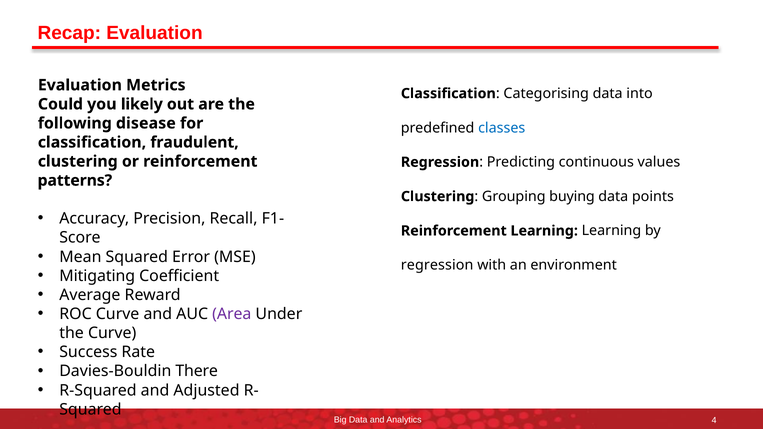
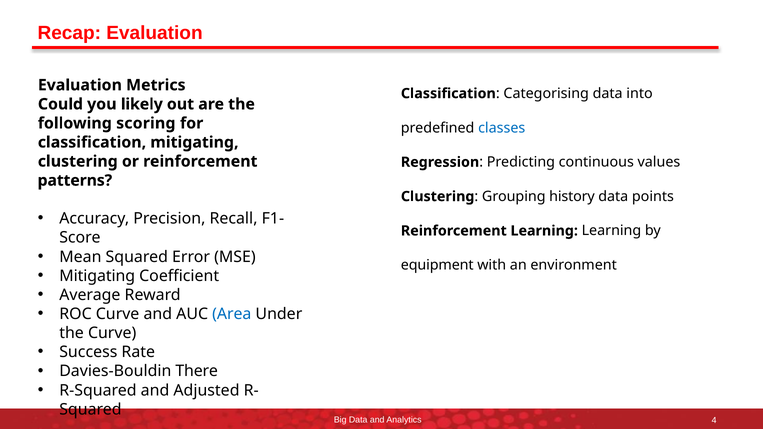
disease: disease -> scoring
classification fraudulent: fraudulent -> mitigating
buying: buying -> history
regression at (437, 265): regression -> equipment
Area colour: purple -> blue
